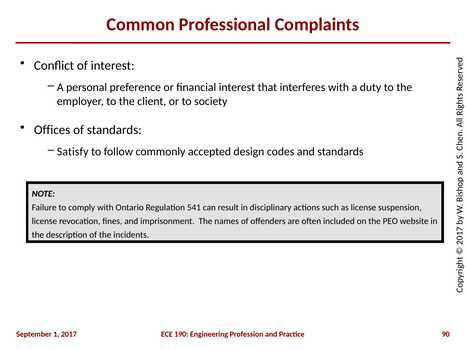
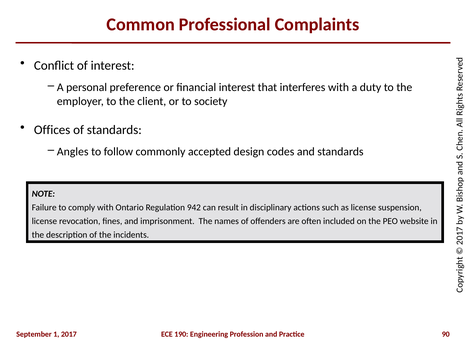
Satisfy: Satisfy -> Angles
541: 541 -> 942
